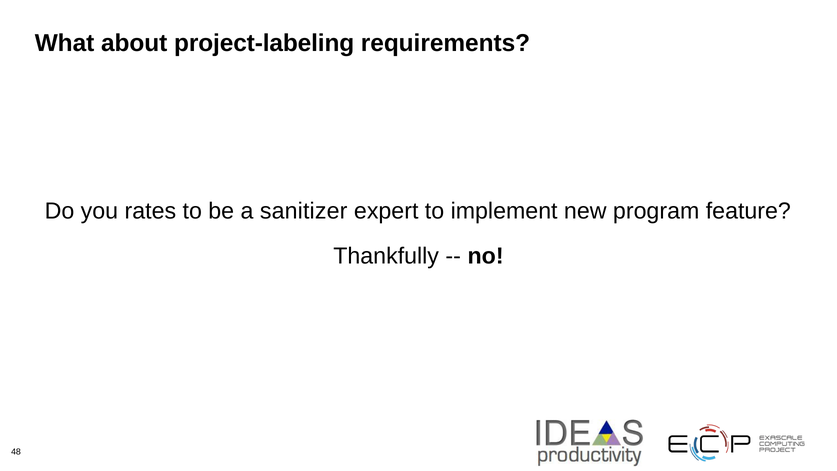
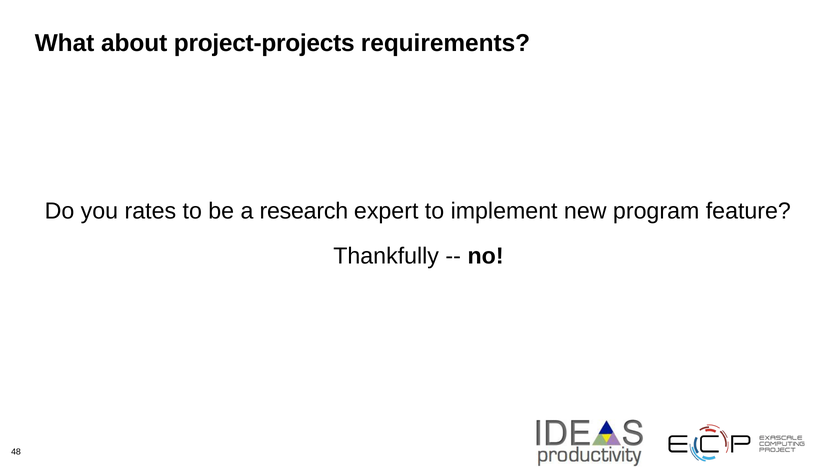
project-labeling: project-labeling -> project-projects
sanitizer: sanitizer -> research
